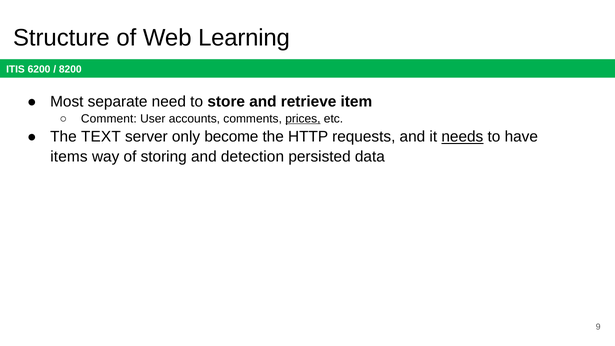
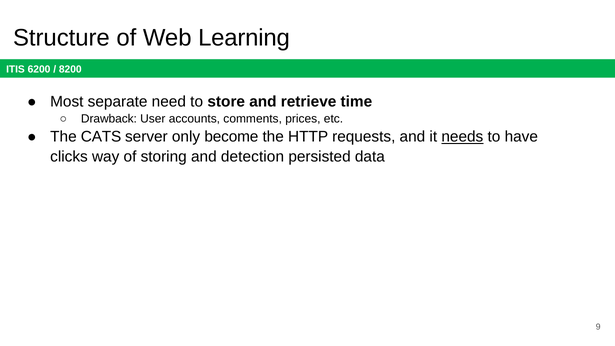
item: item -> time
Comment: Comment -> Drawback
prices underline: present -> none
TEXT: TEXT -> CATS
items: items -> clicks
